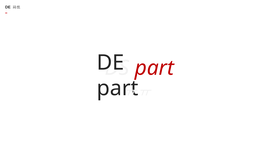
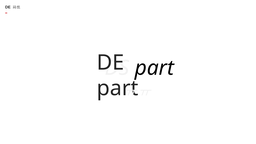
part at (154, 68) colour: red -> black
